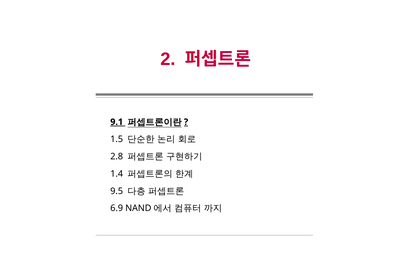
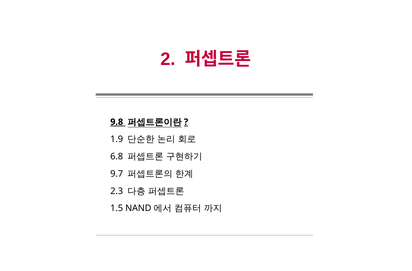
9.1: 9.1 -> 9.8
1.5: 1.5 -> 1.9
2.8: 2.8 -> 6.8
1.4: 1.4 -> 9.7
9.5: 9.5 -> 2.3
6.9: 6.9 -> 1.5
